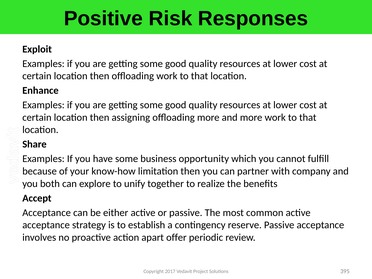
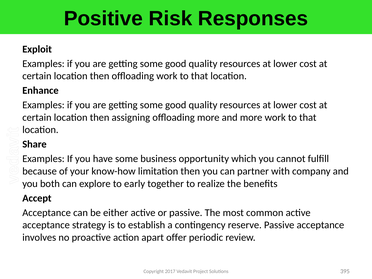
unify: unify -> early
